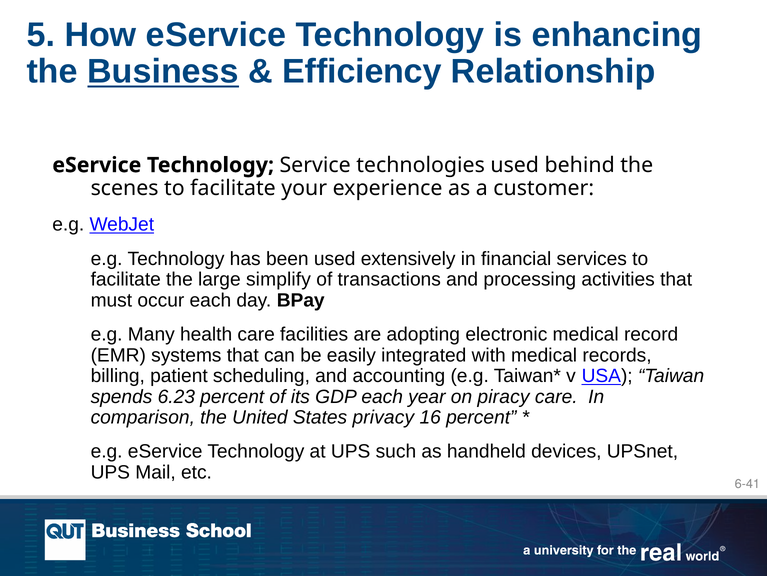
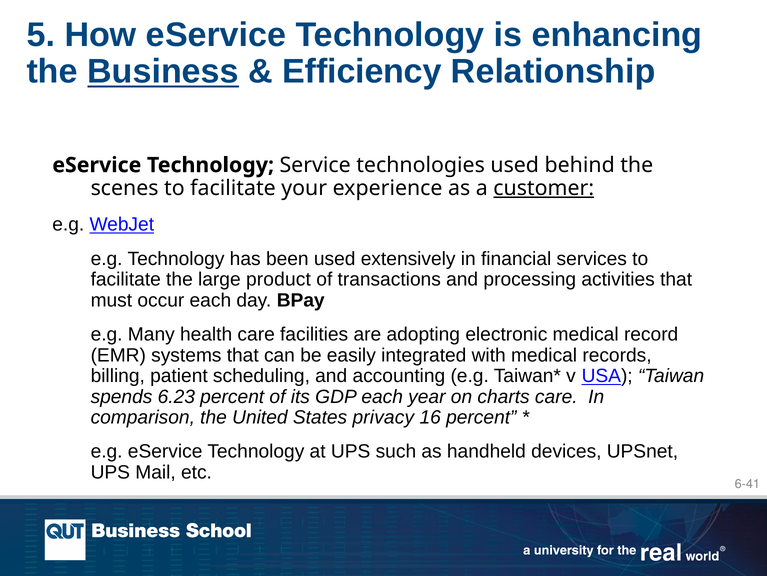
customer underline: none -> present
simplify: simplify -> product
piracy: piracy -> charts
